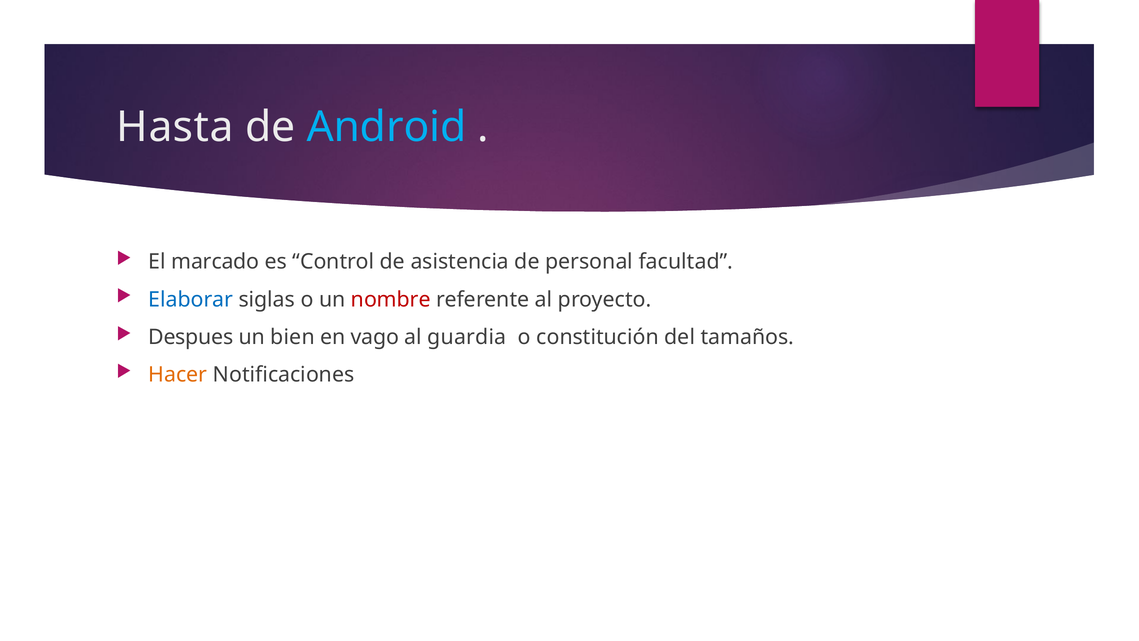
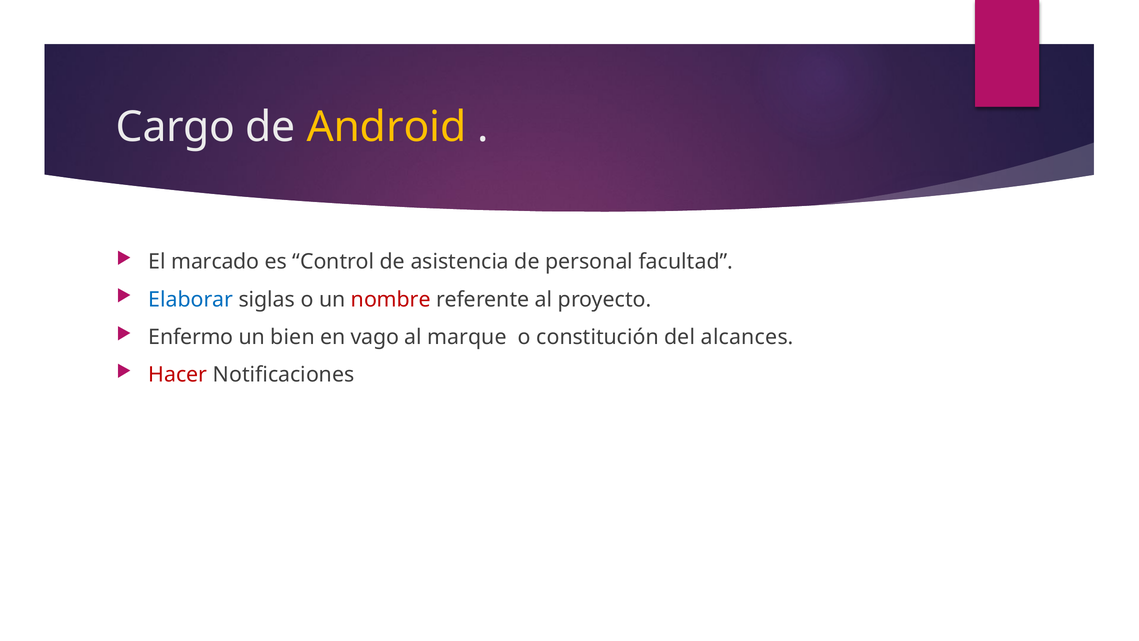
Hasta: Hasta -> Cargo
Android colour: light blue -> yellow
Despues: Despues -> Enfermo
guardia: guardia -> marque
tamaños: tamaños -> alcances
Hacer colour: orange -> red
